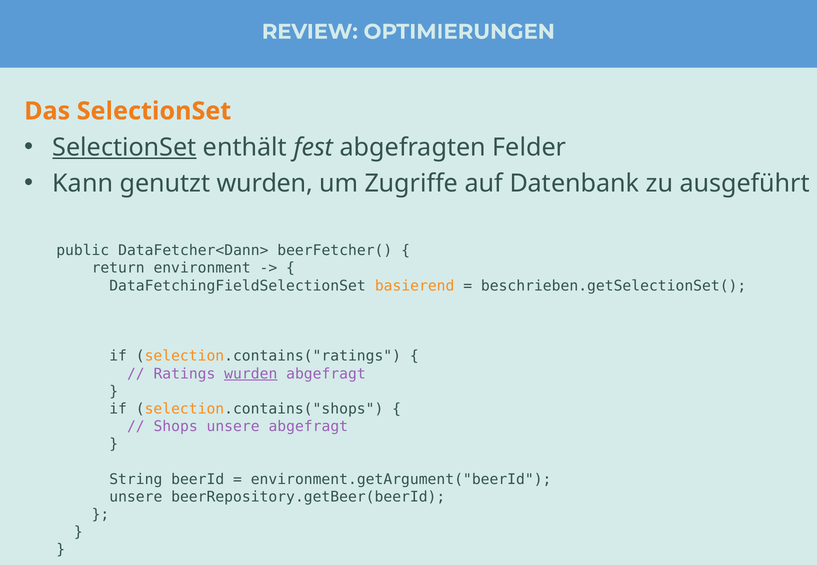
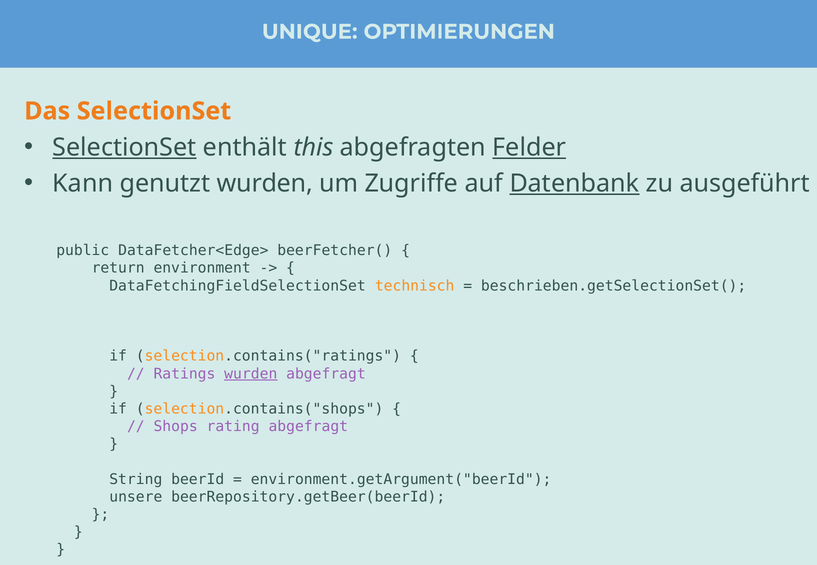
REVIEW: REVIEW -> UNIQUE
fest: fest -> this
Felder underline: none -> present
Datenbank underline: none -> present
DataFetcher<Dann>: DataFetcher<Dann> -> DataFetcher<Edge>
basierend: basierend -> technisch
Shops unsere: unsere -> rating
